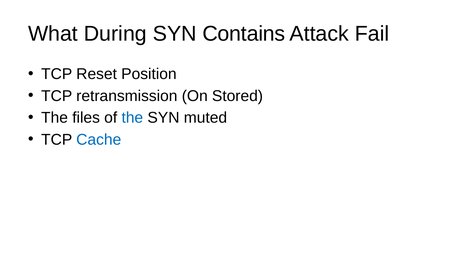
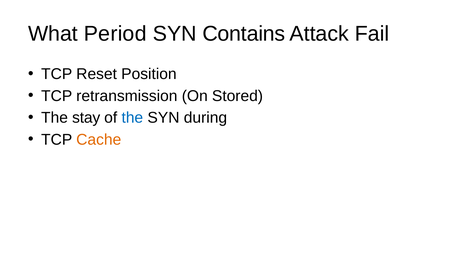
During: During -> Period
files: files -> stay
muted: muted -> during
Cache colour: blue -> orange
